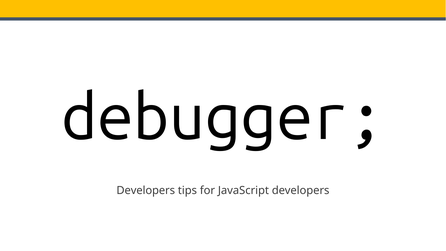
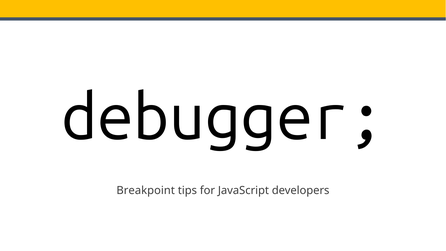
Developers at (146, 190): Developers -> Breakpoint
